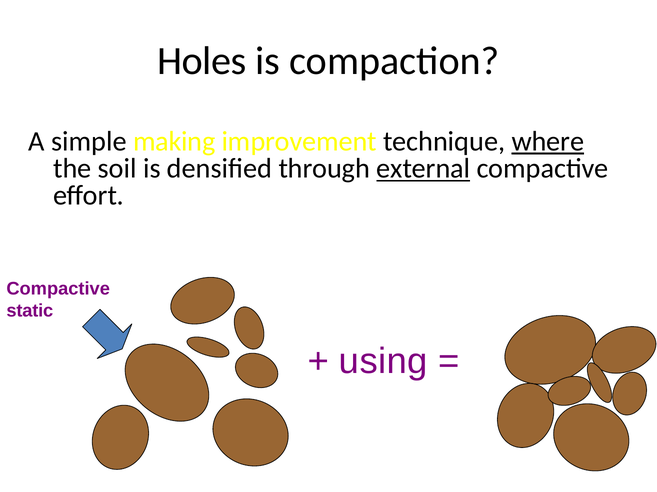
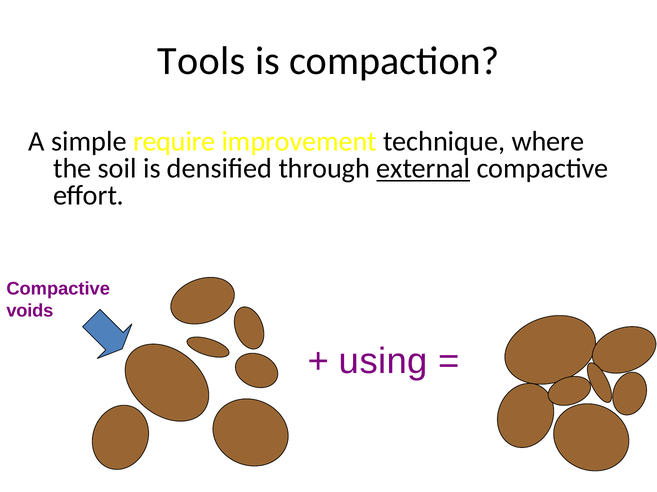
Holes: Holes -> Tools
making: making -> require
where underline: present -> none
static: static -> voids
